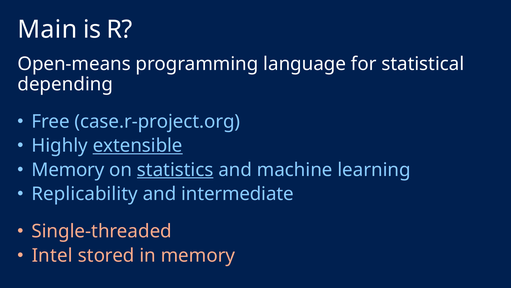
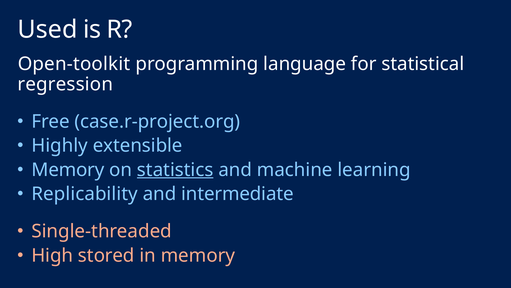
Main: Main -> Used
Open-means: Open-means -> Open-toolkit
depending: depending -> regression
extensible underline: present -> none
Intel: Intel -> High
